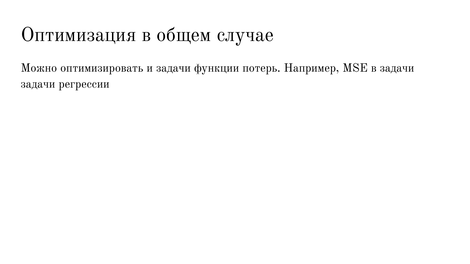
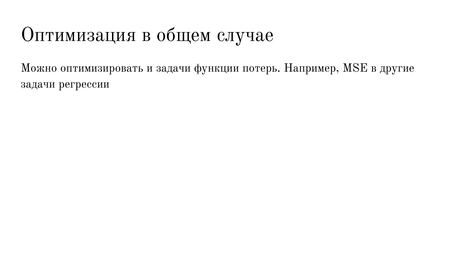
в задачи: задачи -> другие
